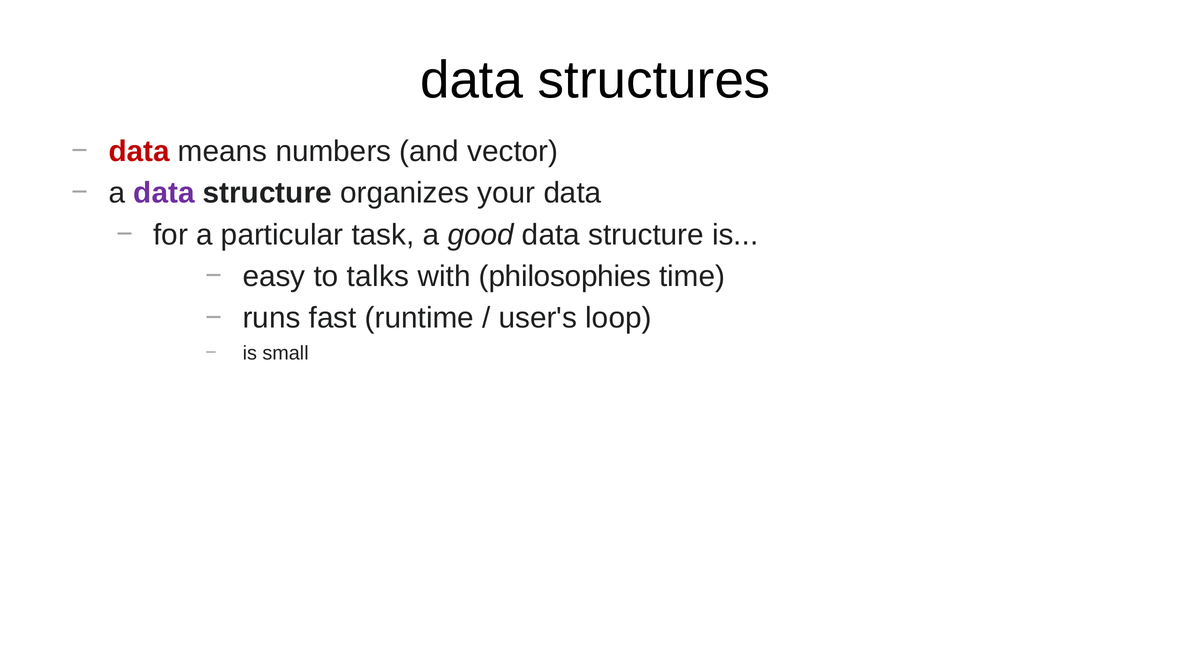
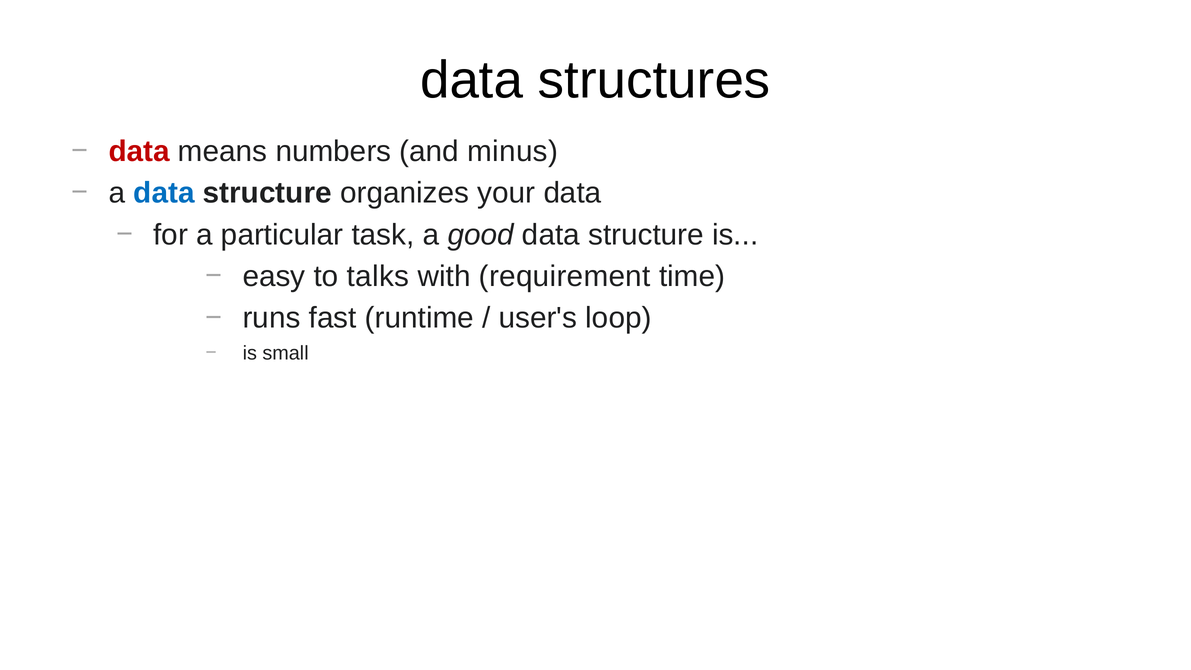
vector: vector -> minus
data at (164, 193) colour: purple -> blue
philosophies: philosophies -> requirement
